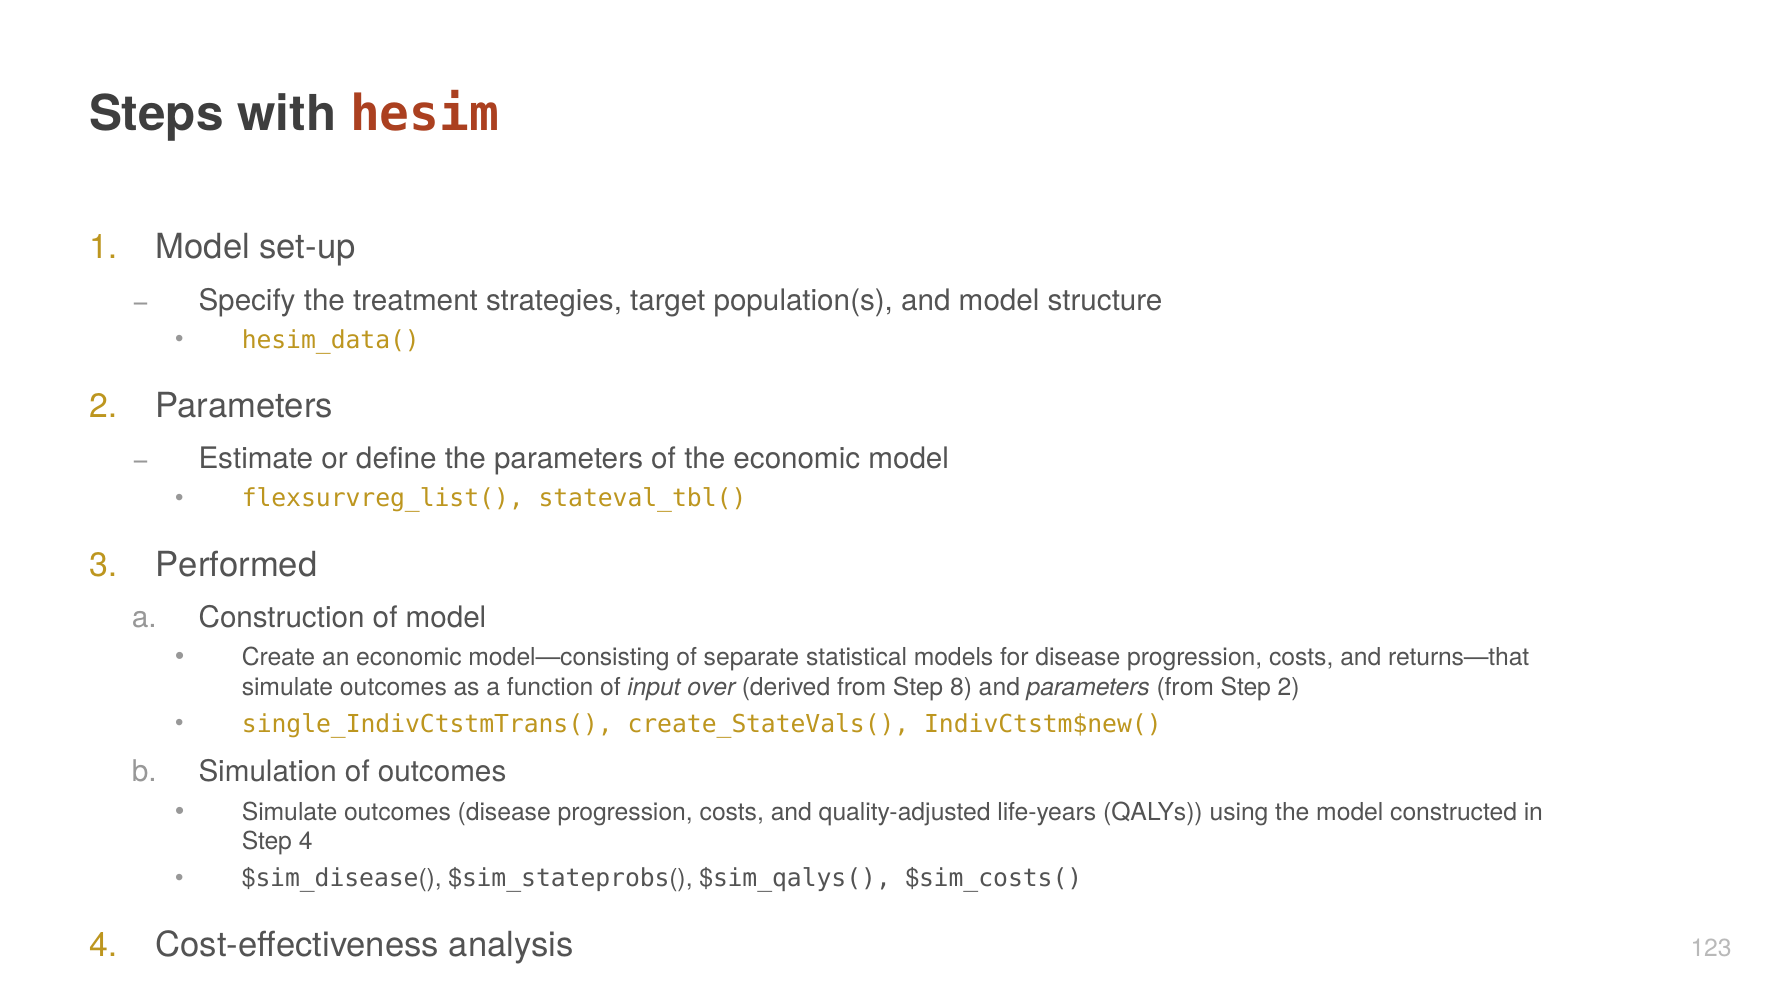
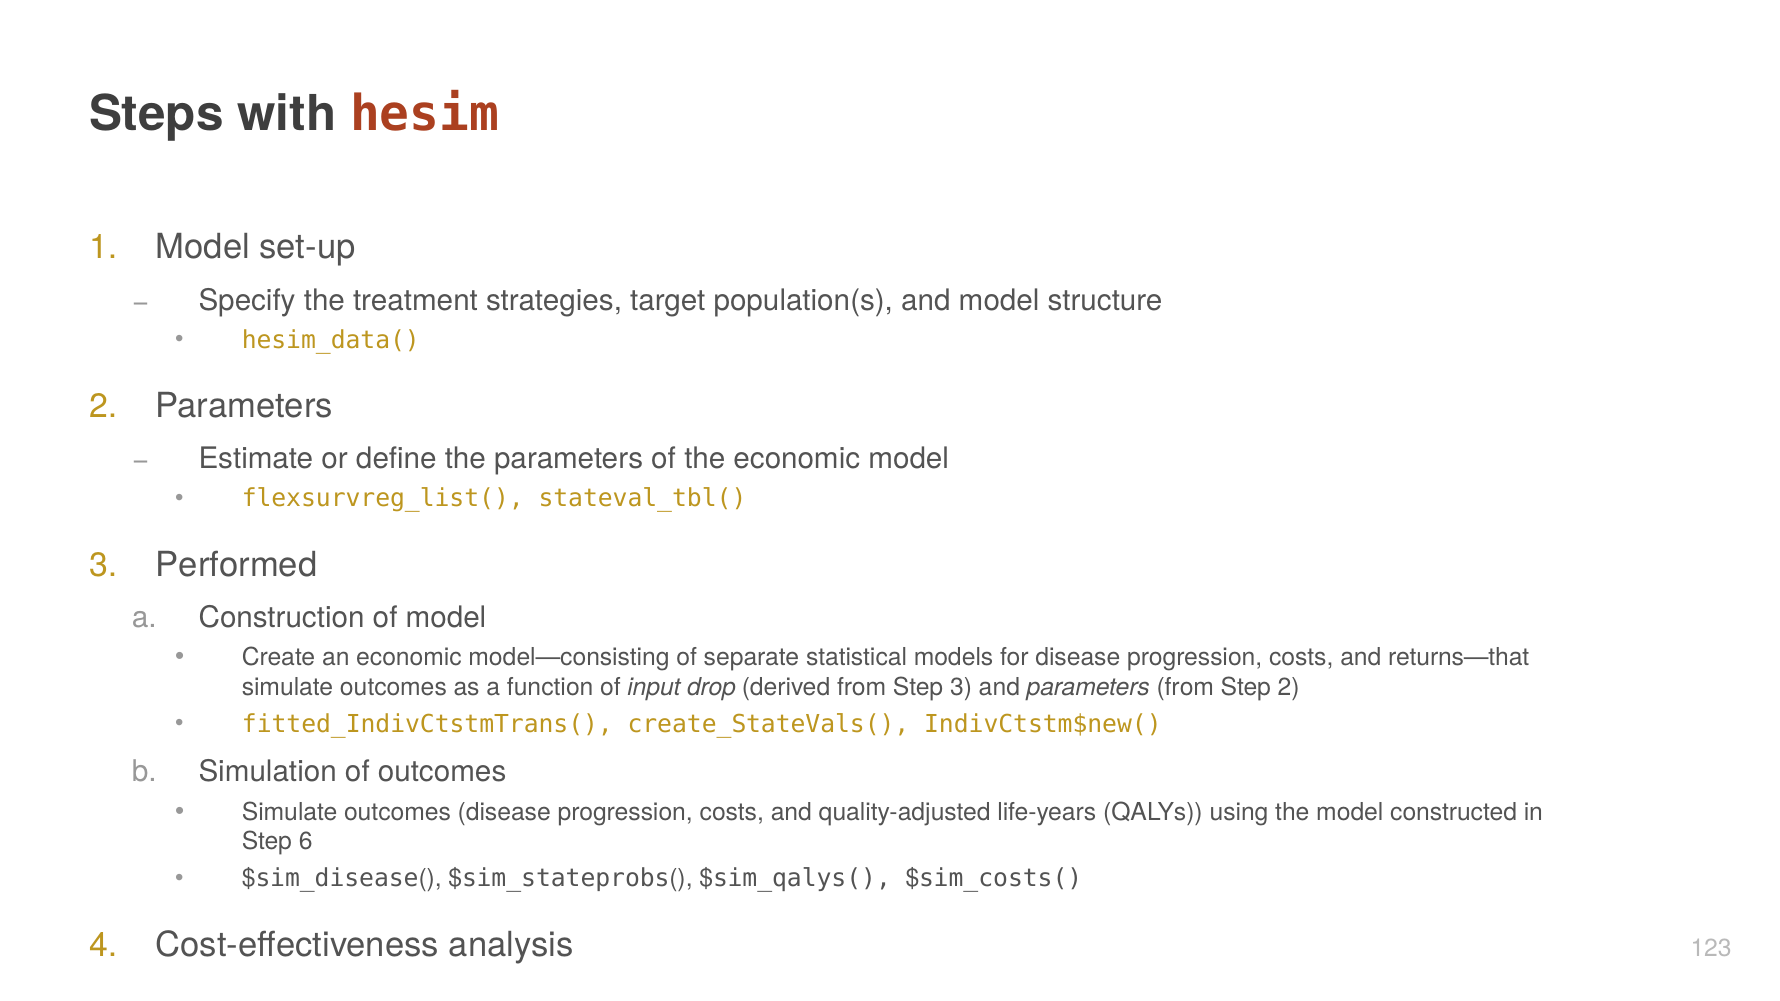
over: over -> drop
Step 8: 8 -> 3
single_IndivCtstmTrans(: single_IndivCtstmTrans( -> fitted_IndivCtstmTrans(
Step 4: 4 -> 6
